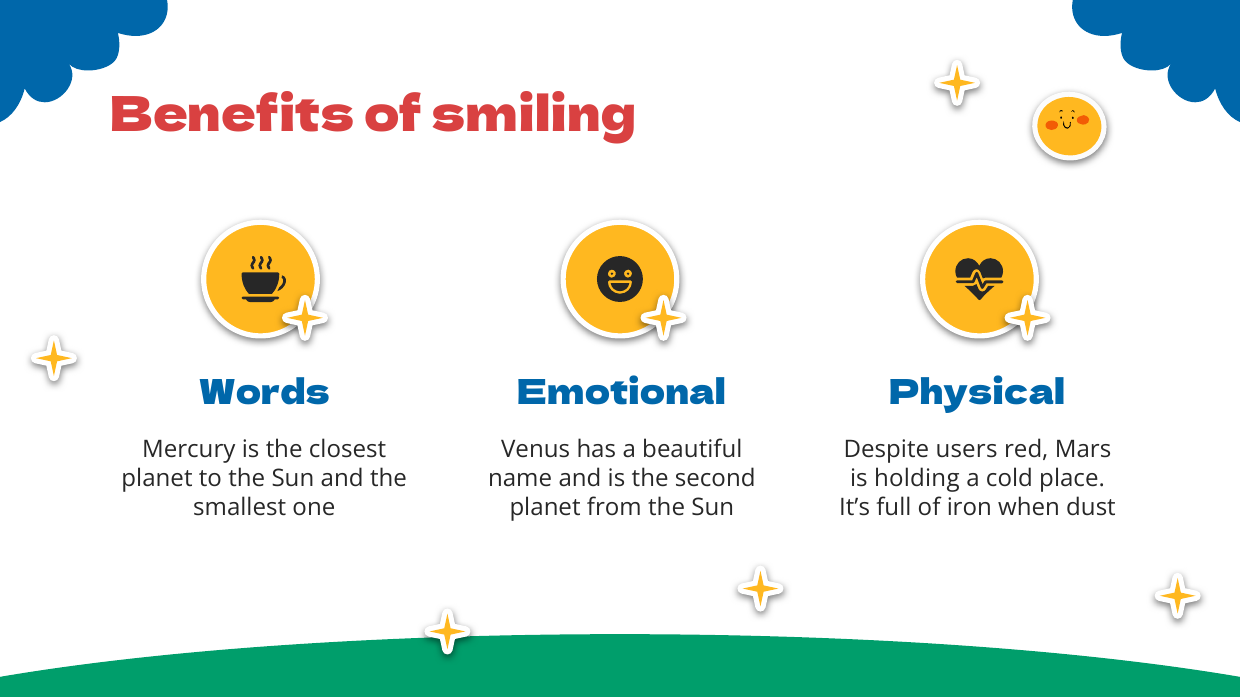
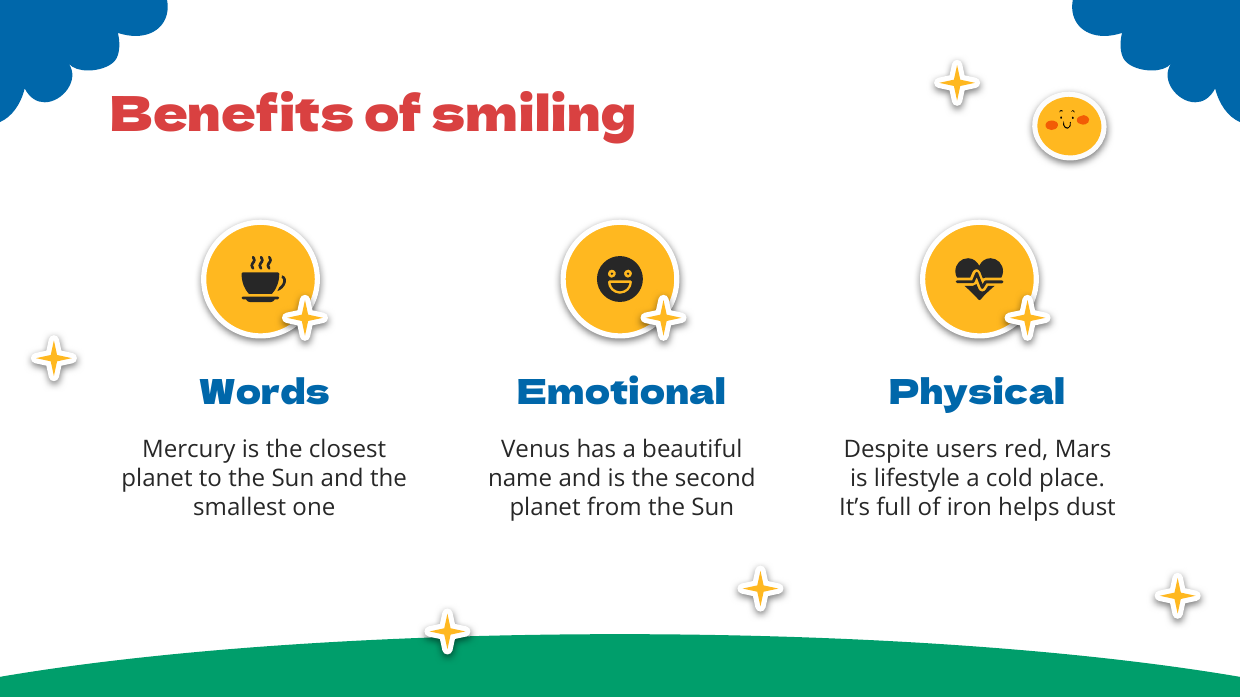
holding: holding -> lifestyle
when: when -> helps
